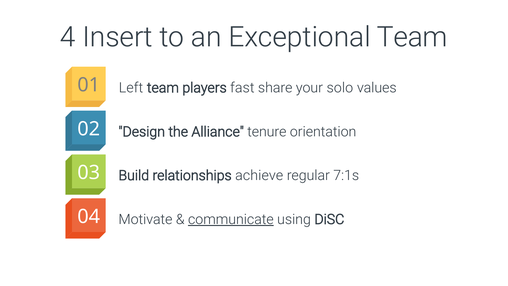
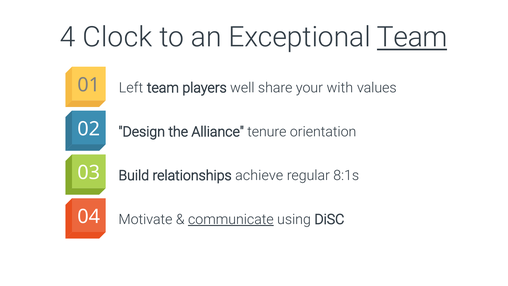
Insert: Insert -> Clock
Team at (412, 37) underline: none -> present
fast: fast -> well
solo: solo -> with
7:1s: 7:1s -> 8:1s
